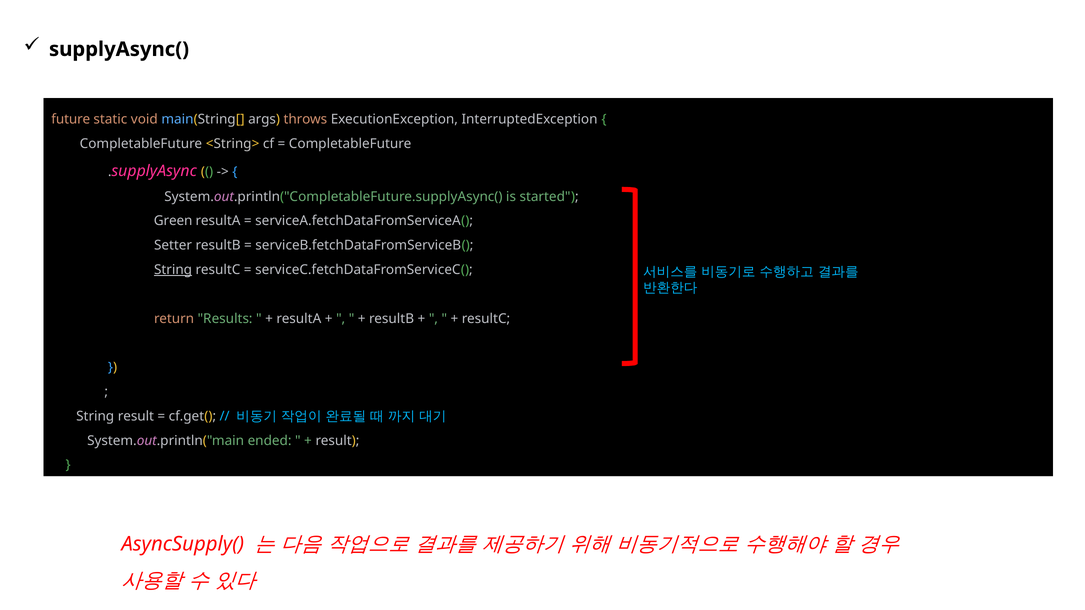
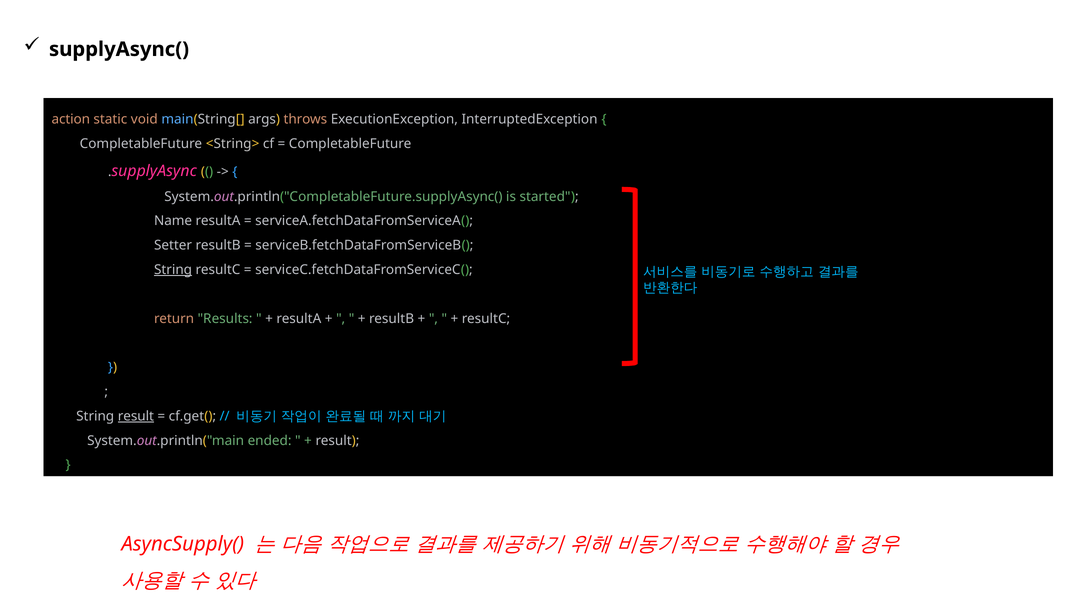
future: future -> action
Green: Green -> Name
result at (136, 416) underline: none -> present
